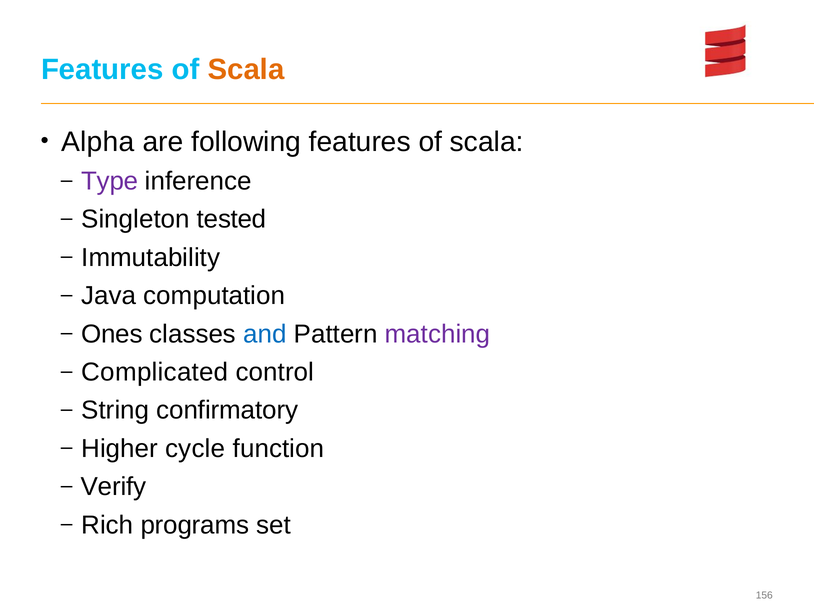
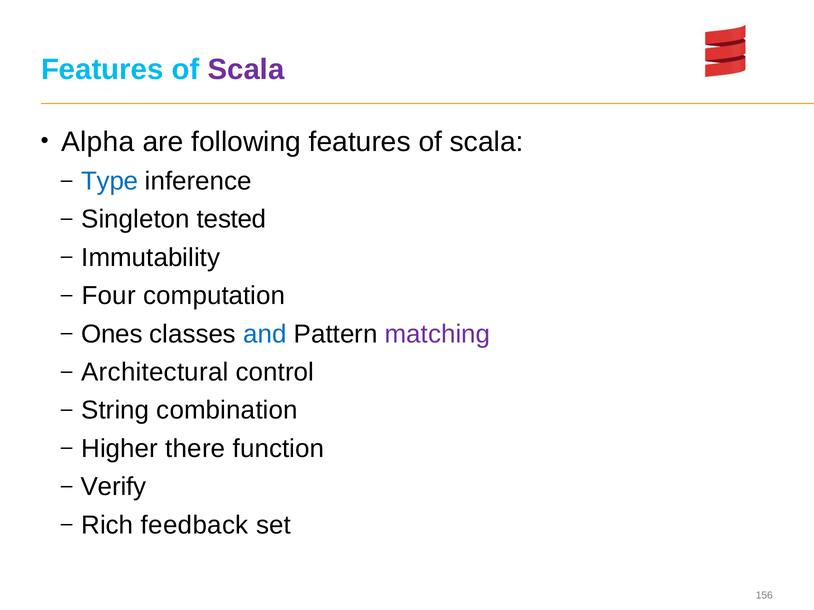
Scala at (246, 69) colour: orange -> purple
Type colour: purple -> blue
Java: Java -> Four
Complicated: Complicated -> Architectural
confirmatory: confirmatory -> combination
cycle: cycle -> there
programs: programs -> feedback
